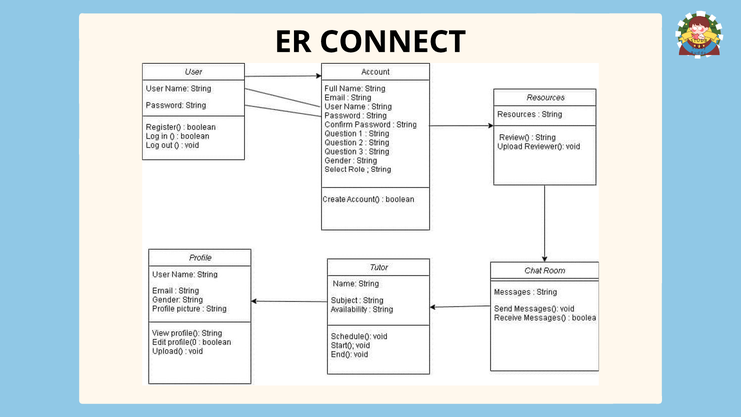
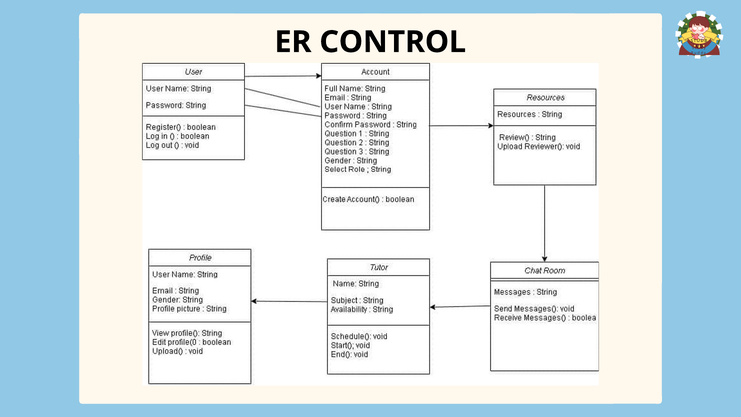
CONNECT: CONNECT -> CONTROL
